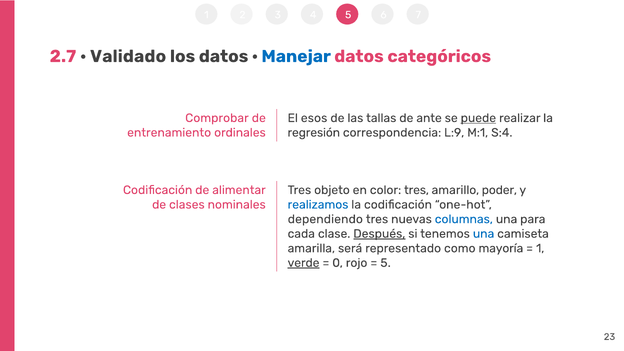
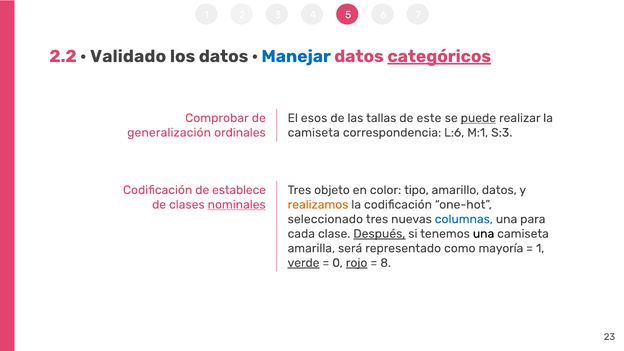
2.7: 2.7 -> 2.2
categóricos underline: none -> present
ante: ante -> este
entrenamiento: entrenamiento -> generalización
regresión at (314, 133): regresión -> camiseta
L:9: L:9 -> L:6
S:4: S:4 -> S:3
alimentar: alimentar -> establece
color tres: tres -> tipo
amarillo poder: poder -> datos
nominales underline: none -> present
realizamos colour: blue -> orange
dependiendo: dependiendo -> seleccionado
una at (484, 234) colour: blue -> black
rojo underline: none -> present
5 at (386, 263): 5 -> 8
